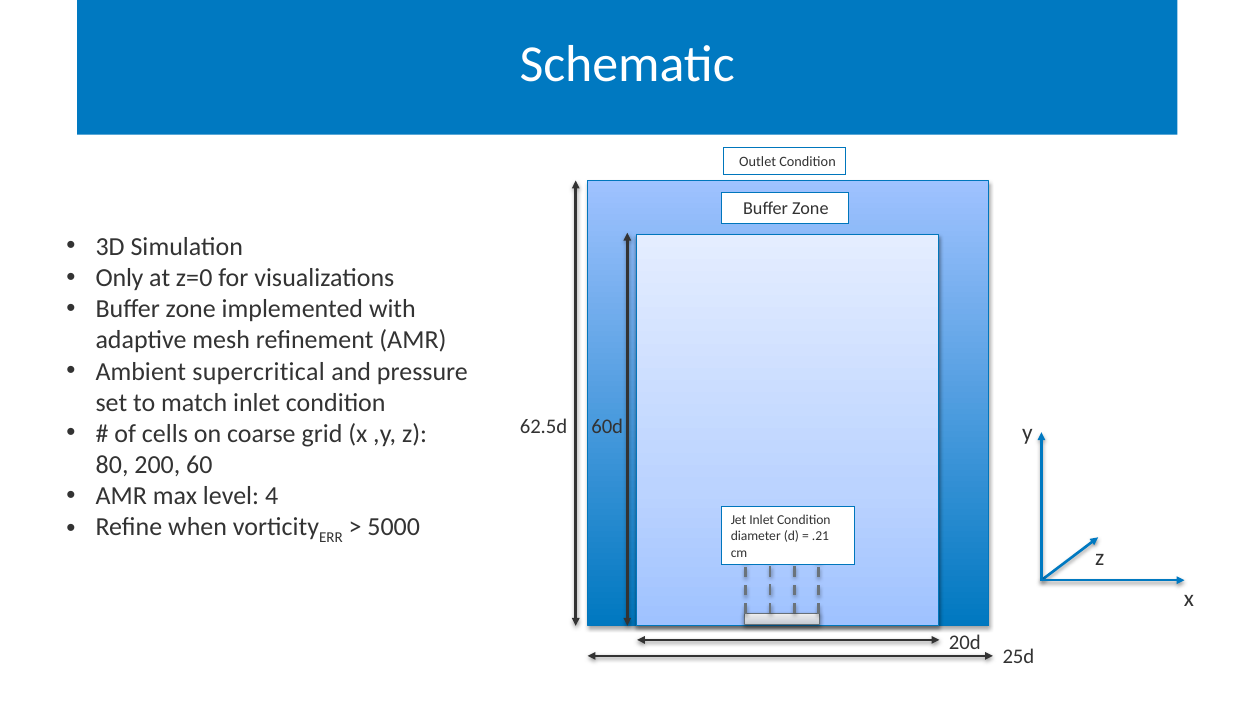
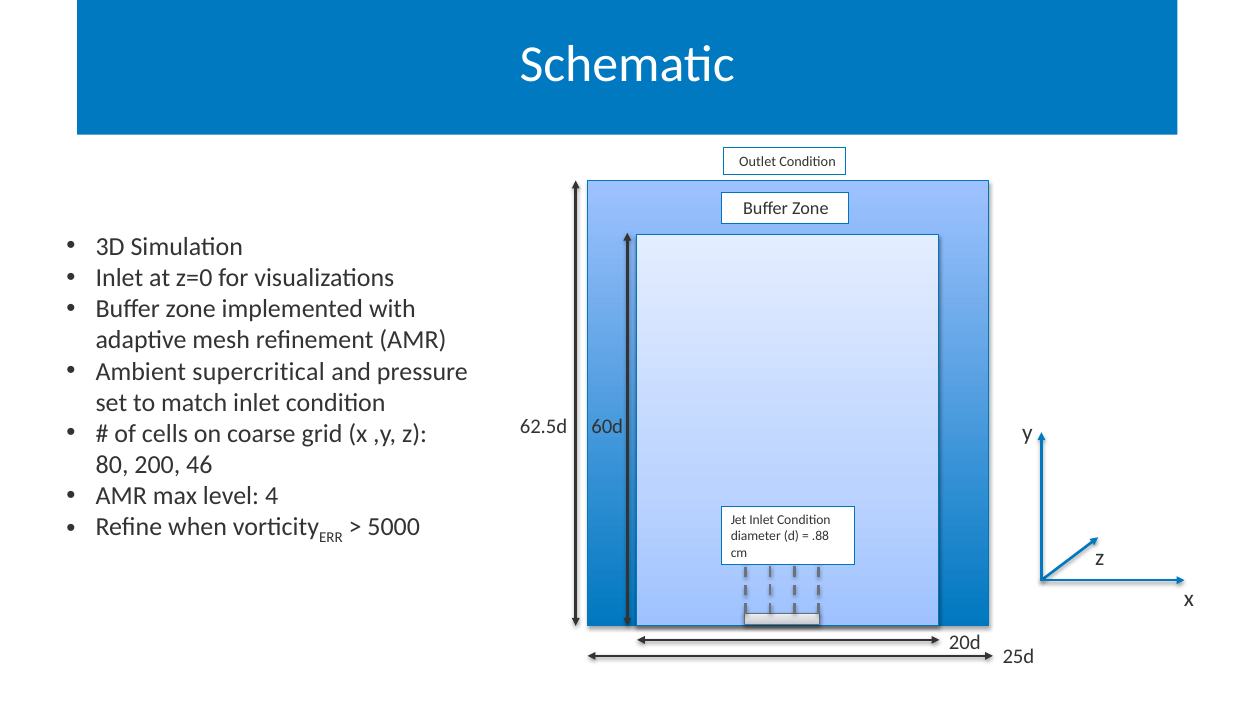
Only at (120, 278): Only -> Inlet
60: 60 -> 46
.21: .21 -> .88
